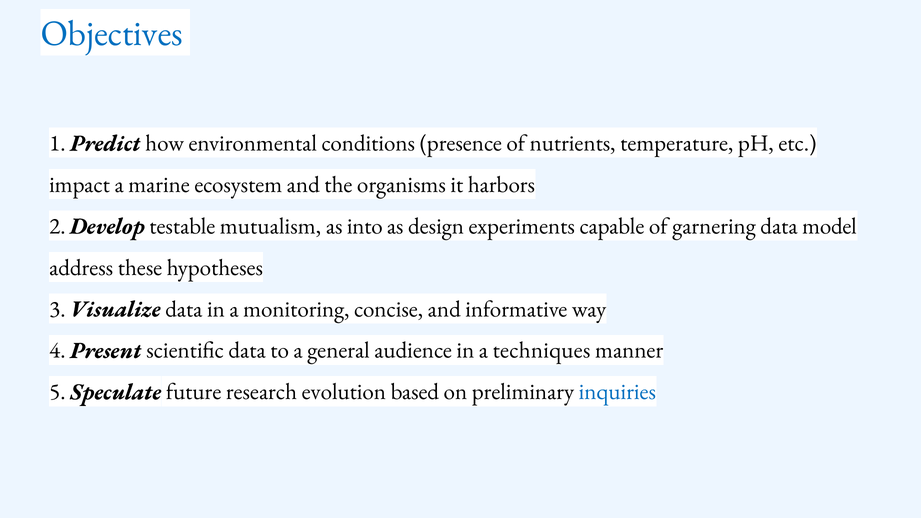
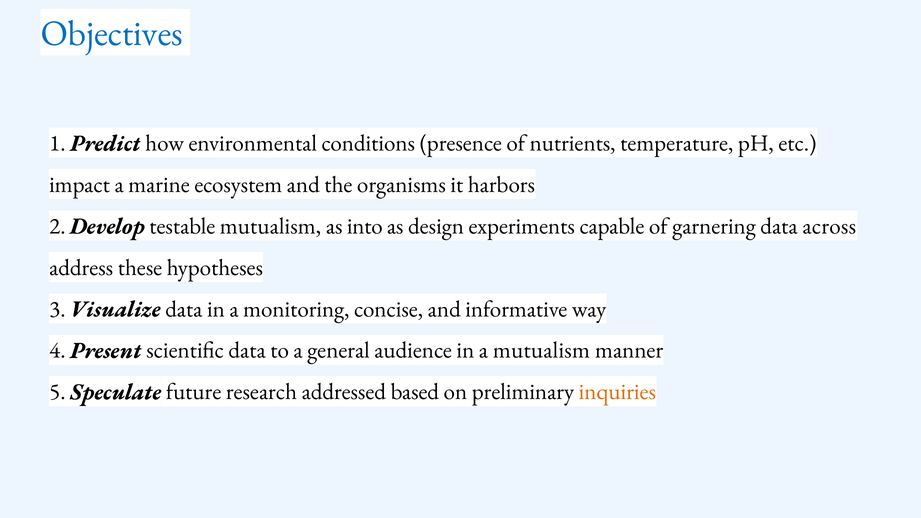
model: model -> across
a techniques: techniques -> mutualism
evolution: evolution -> addressed
inquiries colour: blue -> orange
